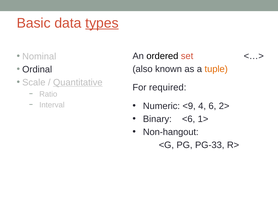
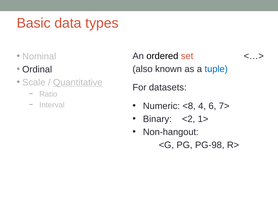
types underline: present -> none
tuple colour: orange -> blue
required: required -> datasets
<9: <9 -> <8
2>: 2> -> 7>
<6: <6 -> <2
PG-33: PG-33 -> PG-98
